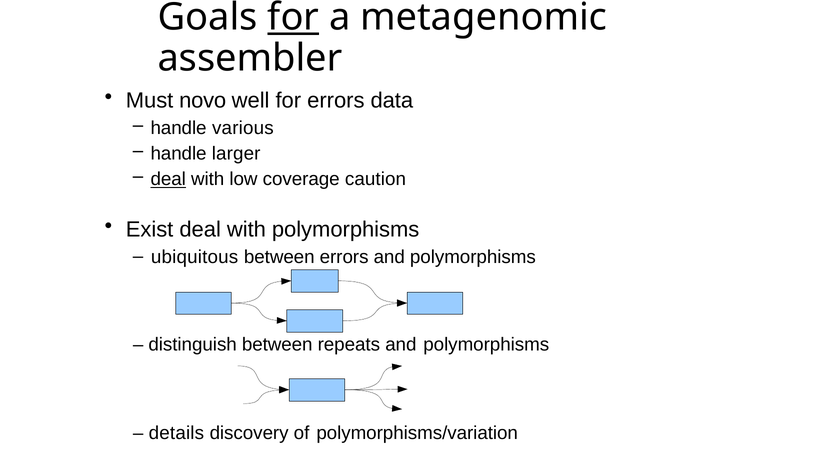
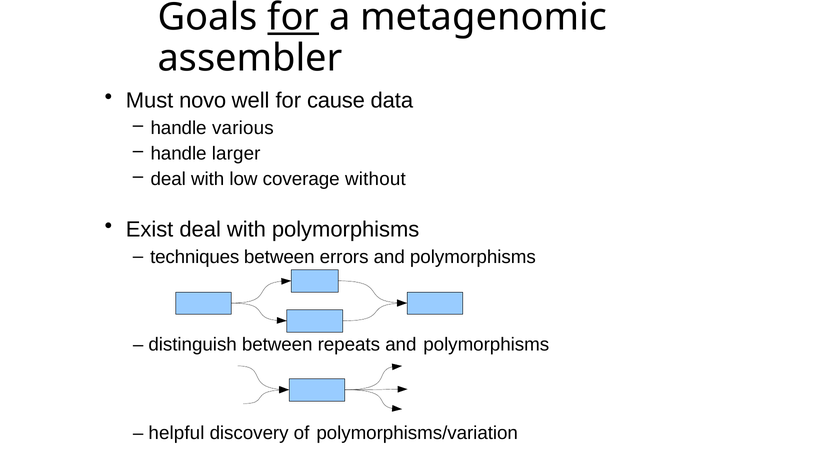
for errors: errors -> cause
deal at (168, 179) underline: present -> none
caution: caution -> without
ubiquitous: ubiquitous -> techniques
details: details -> helpful
